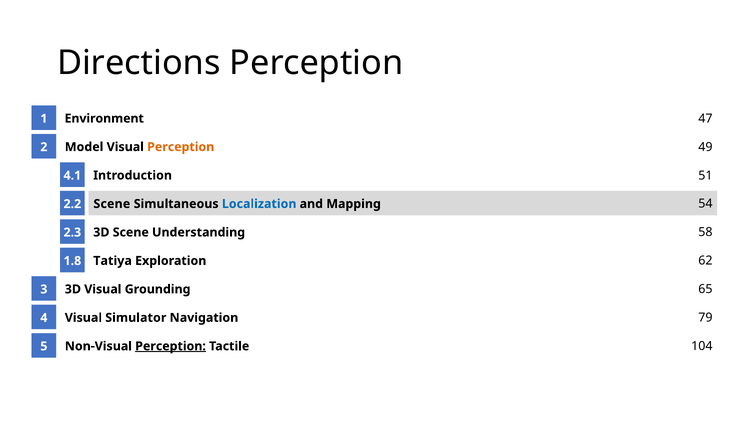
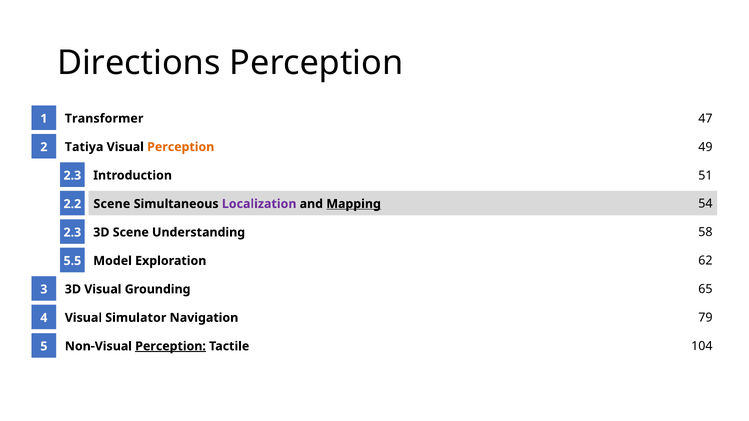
Environment: Environment -> Transformer
Model: Model -> Tatiya
4.1 at (72, 176): 4.1 -> 2.3
Localization colour: blue -> purple
Mapping underline: none -> present
Tatiya: Tatiya -> Model
1.8: 1.8 -> 5.5
